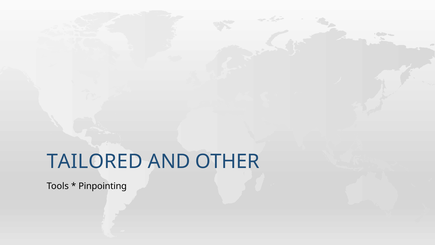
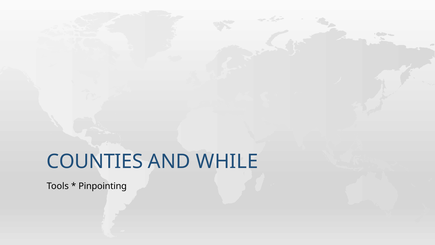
TAILORED: TAILORED -> COUNTIES
OTHER: OTHER -> WHILE
